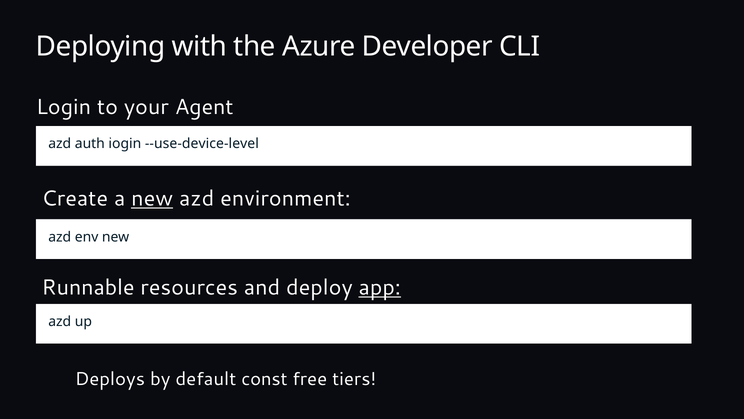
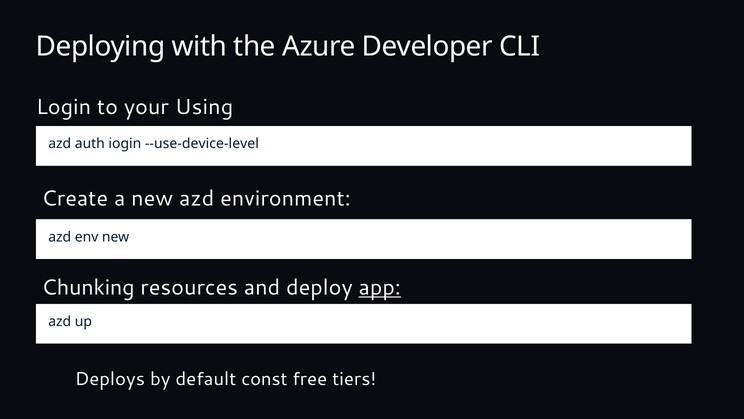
Agent: Agent -> Using
new at (152, 198) underline: present -> none
Runnable: Runnable -> Chunking
